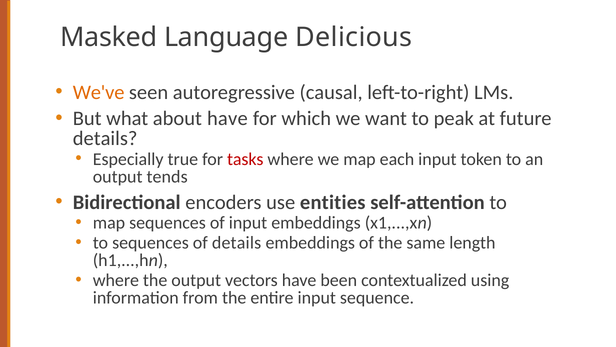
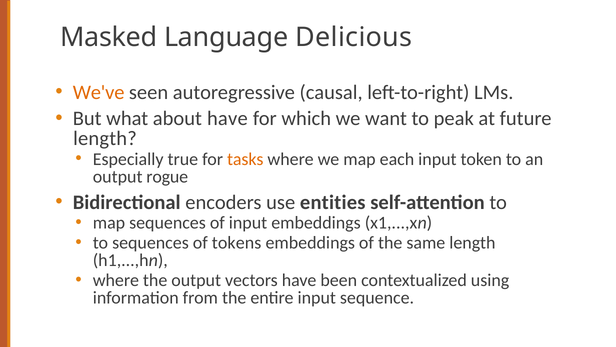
details at (105, 138): details -> length
tasks colour: red -> orange
tends: tends -> rogue
of details: details -> tokens
